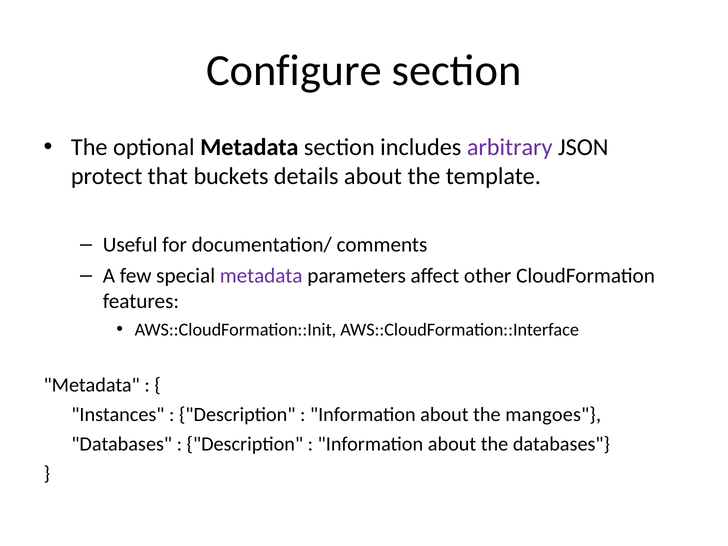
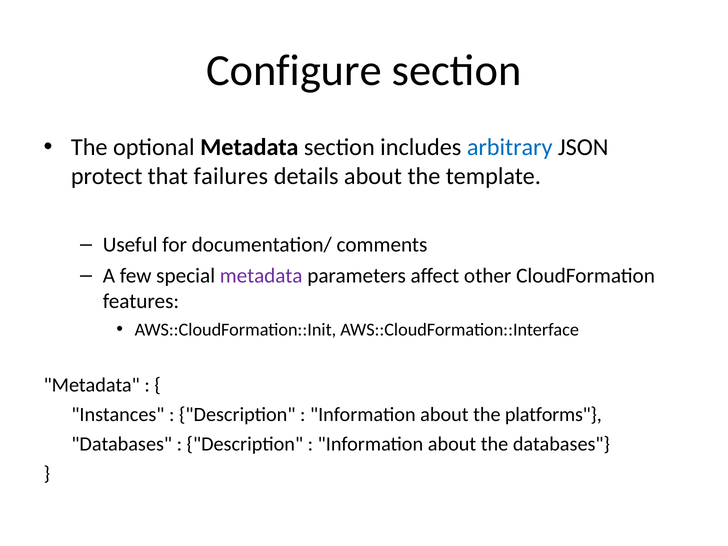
arbitrary colour: purple -> blue
buckets: buckets -> failures
mangoes: mangoes -> platforms
